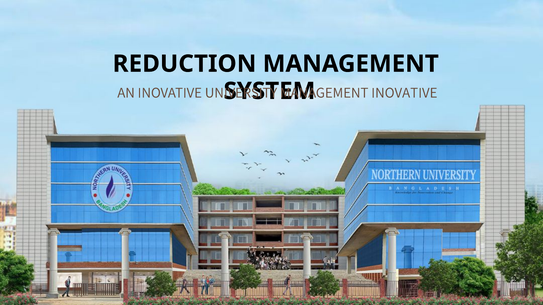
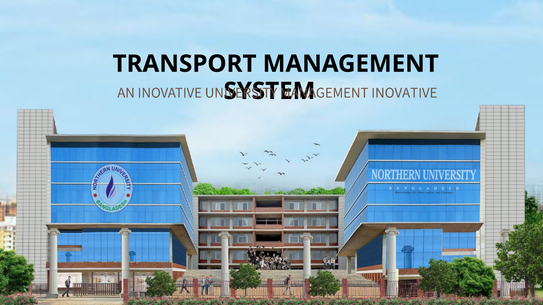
REDUCTION: REDUCTION -> TRANSPORT
